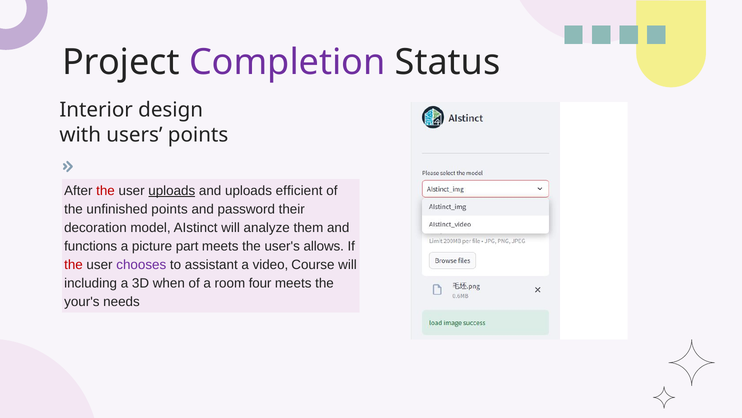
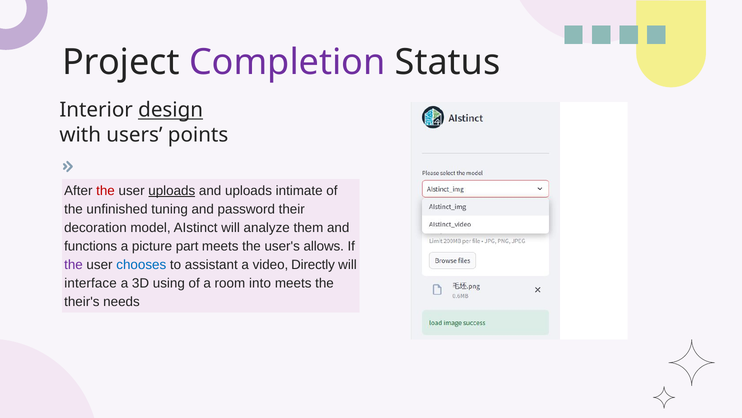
design underline: none -> present
efficient: efficient -> intimate
unfinished points: points -> tuning
the at (73, 264) colour: red -> purple
chooses colour: purple -> blue
Course: Course -> Directly
including: including -> interface
when: when -> using
four: four -> into
your's: your's -> their's
